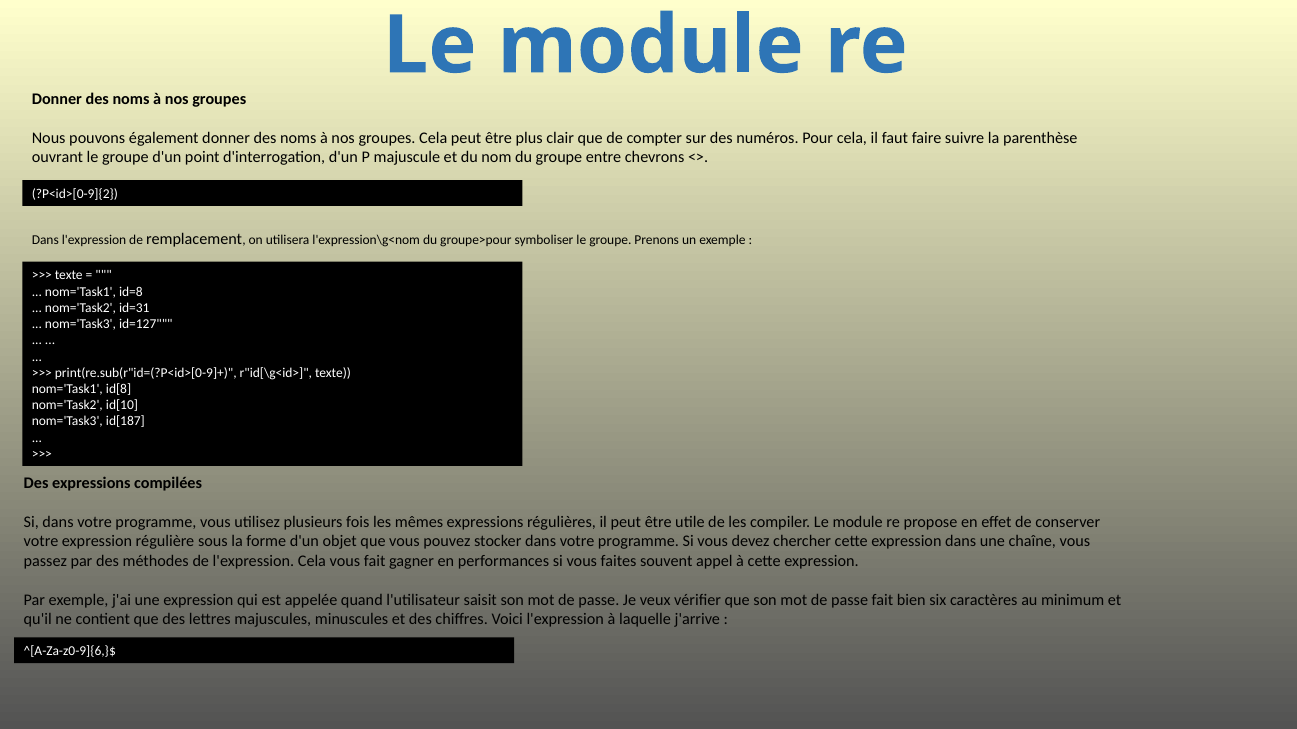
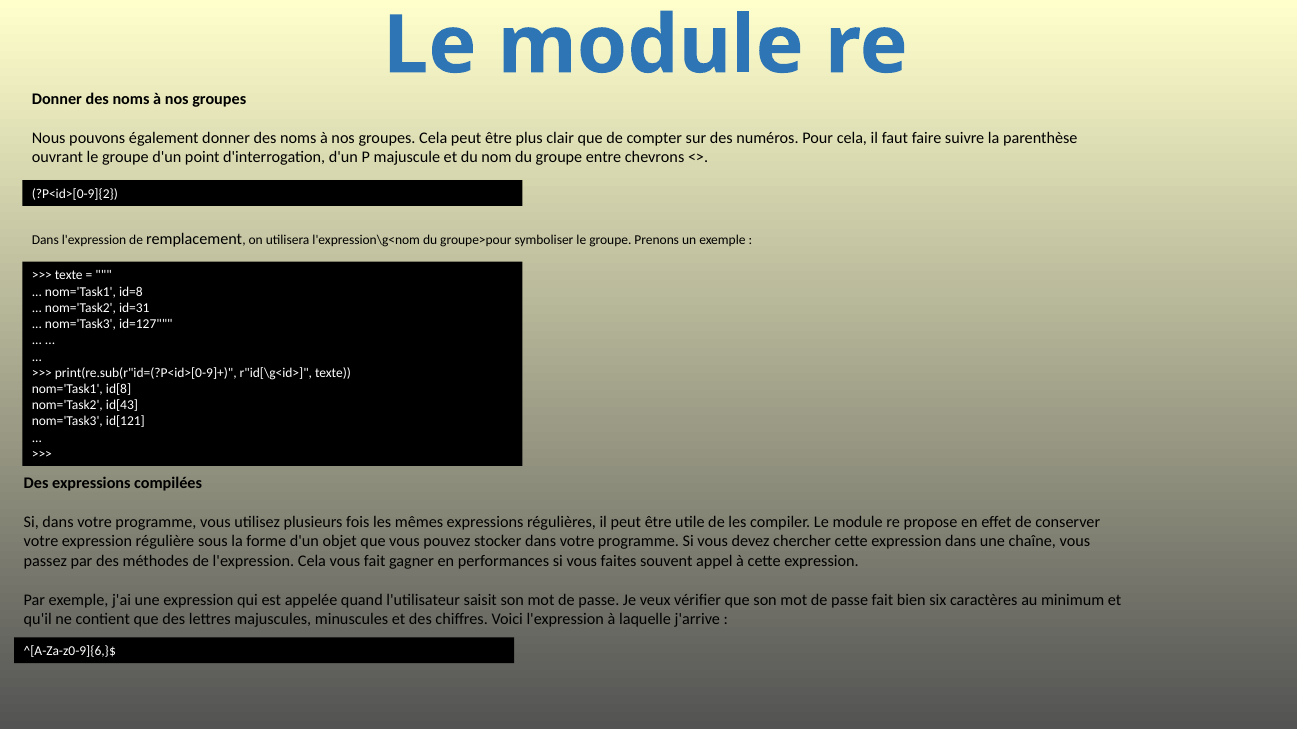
id[10: id[10 -> id[43
id[187: id[187 -> id[121
